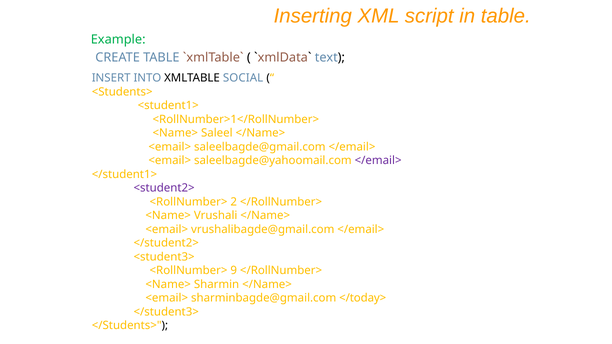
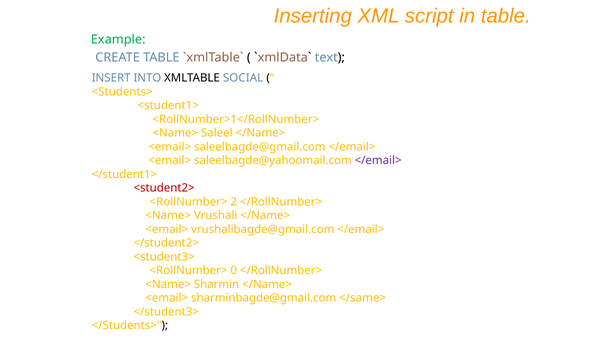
<student2> colour: purple -> red
9: 9 -> 0
</today>: </today> -> </same>
